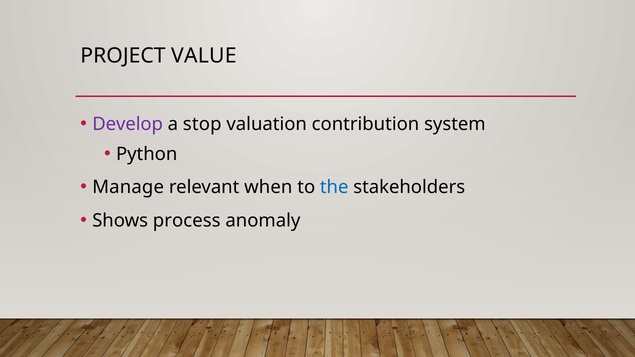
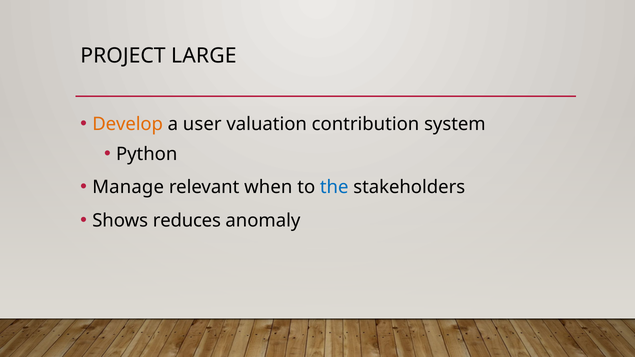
VALUE: VALUE -> LARGE
Develop colour: purple -> orange
stop: stop -> user
process: process -> reduces
